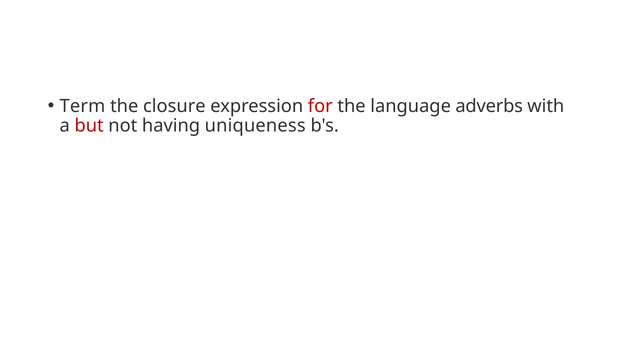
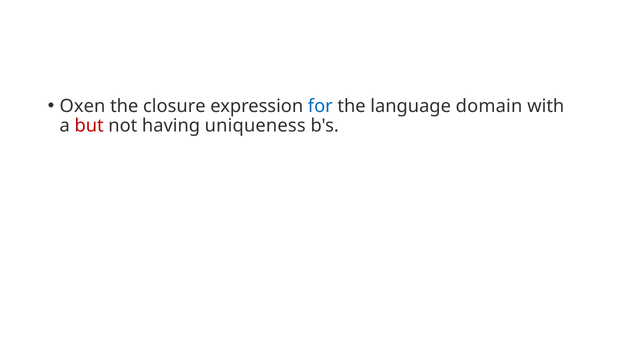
Term: Term -> Oxen
for colour: red -> blue
adverbs: adverbs -> domain
